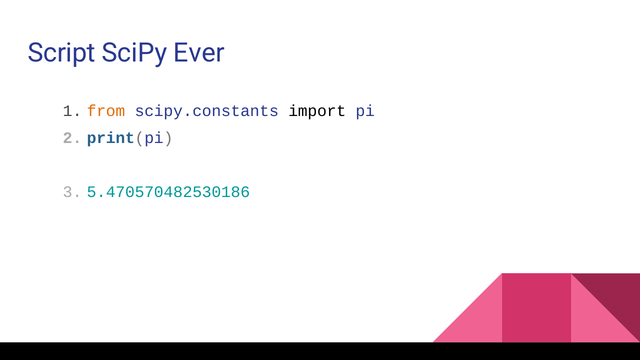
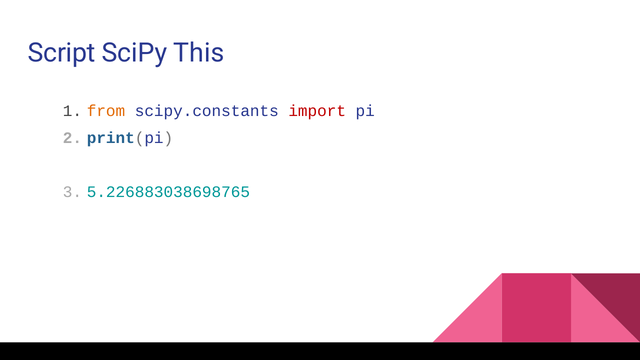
Ever: Ever -> This
import colour: black -> red
5.470570482530186: 5.470570482530186 -> 5.226883038698765
